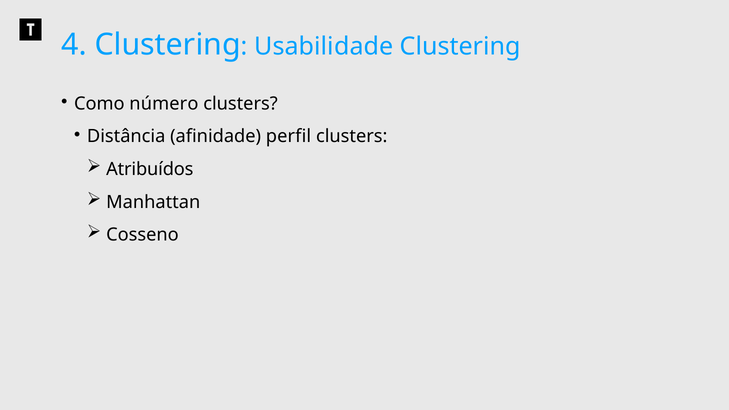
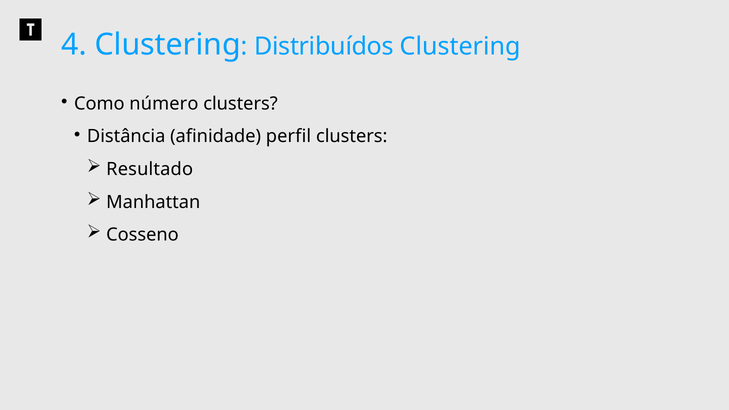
Usabilidade: Usabilidade -> Distribuídos
Atribuídos: Atribuídos -> Resultado
